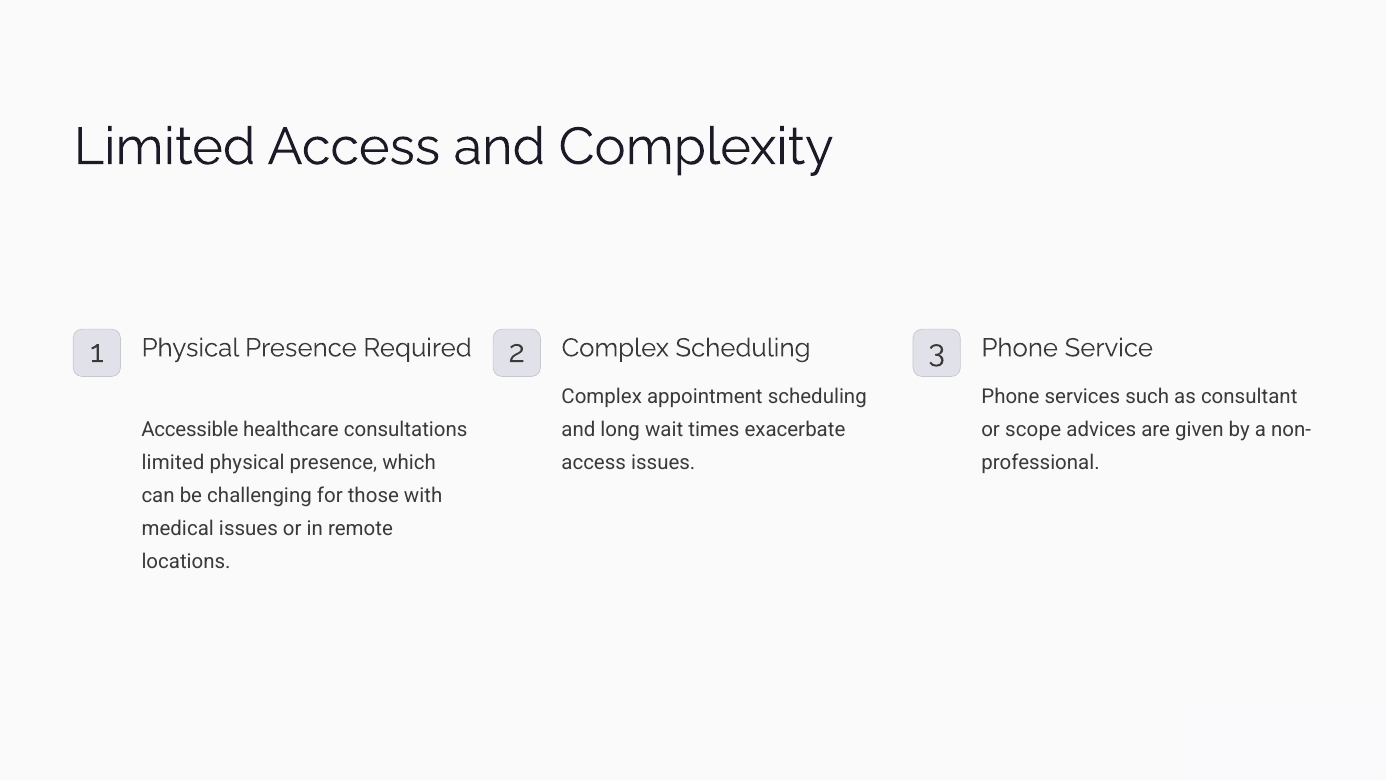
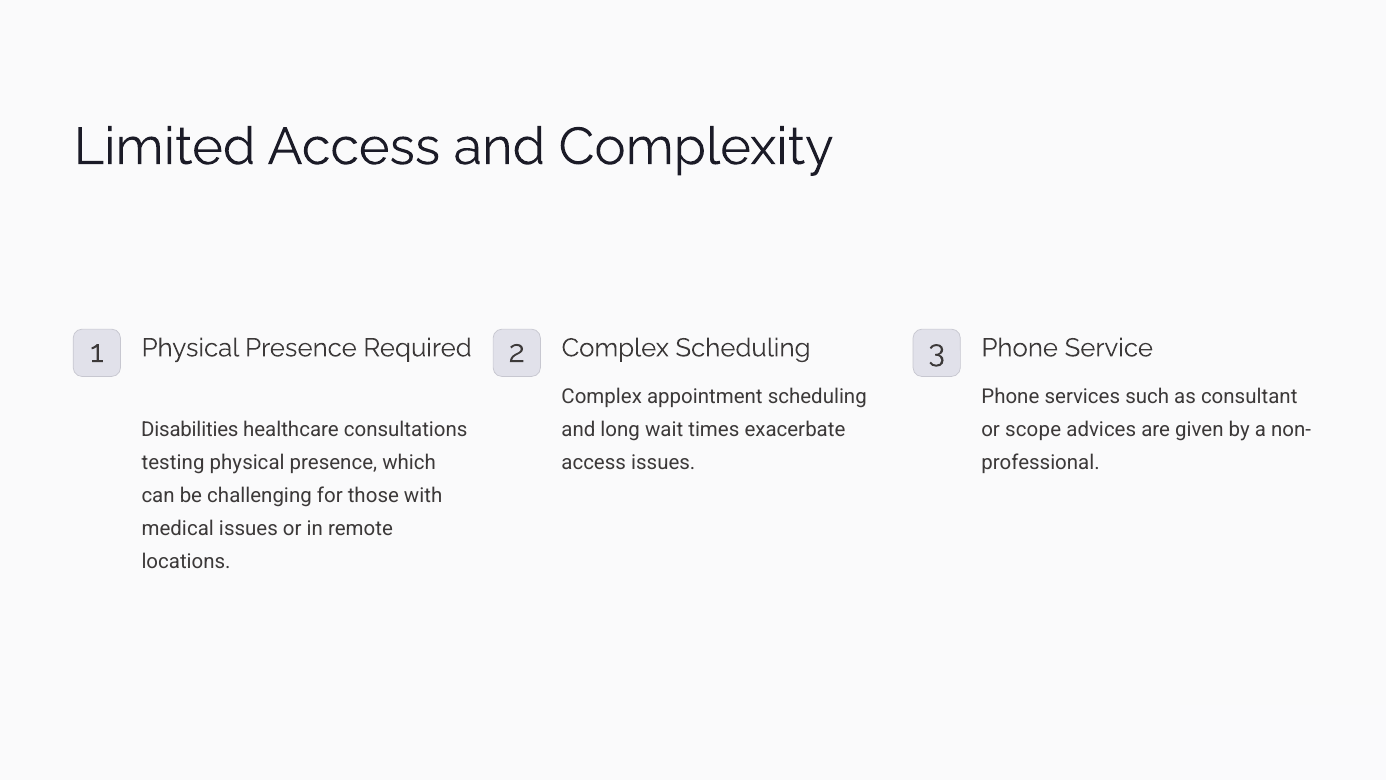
Accessible: Accessible -> Disabilities
limited at (173, 463): limited -> testing
